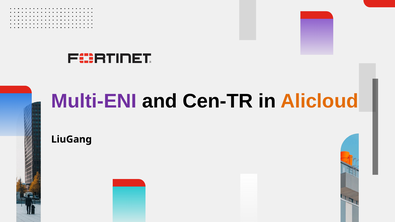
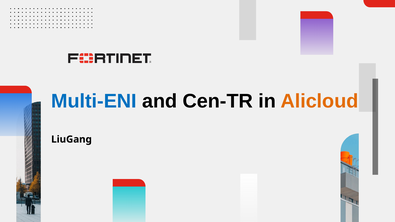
Multi-ENI colour: purple -> blue
